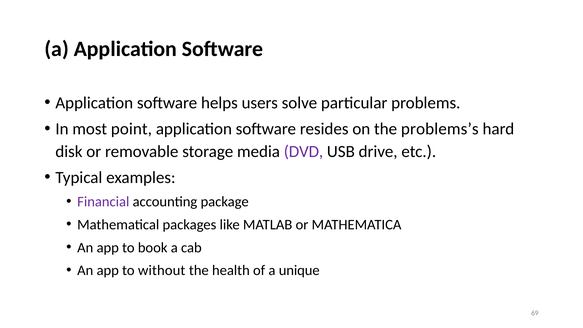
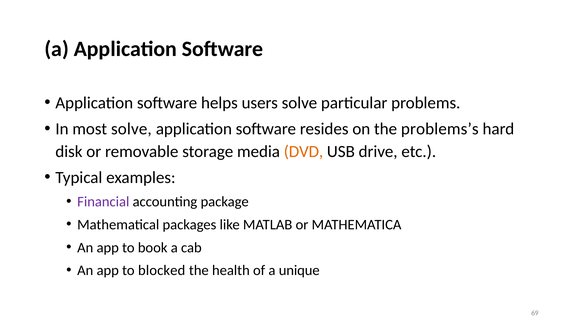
most point: point -> solve
DVD colour: purple -> orange
without: without -> blocked
